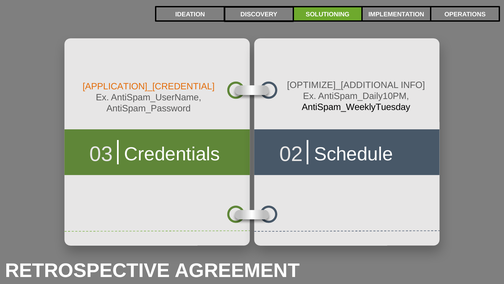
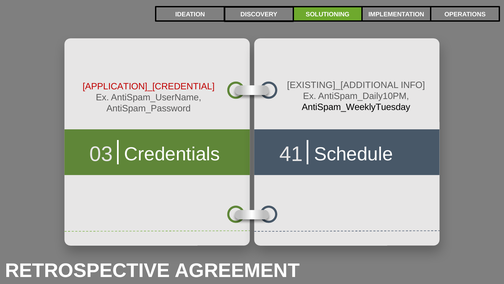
OPTIMIZE]_[ADDITIONAL: OPTIMIZE]_[ADDITIONAL -> EXISTING]_[ADDITIONAL
APPLICATION]_[CREDENTIAL colour: orange -> red
02: 02 -> 41
